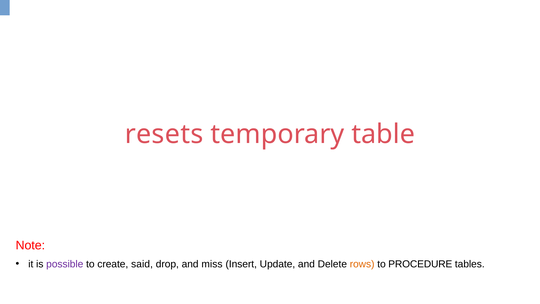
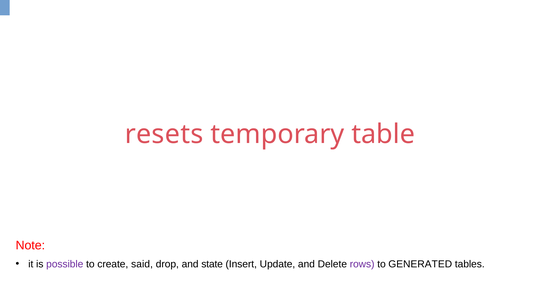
miss: miss -> state
rows colour: orange -> purple
PROCEDURE: PROCEDURE -> GENERATED
